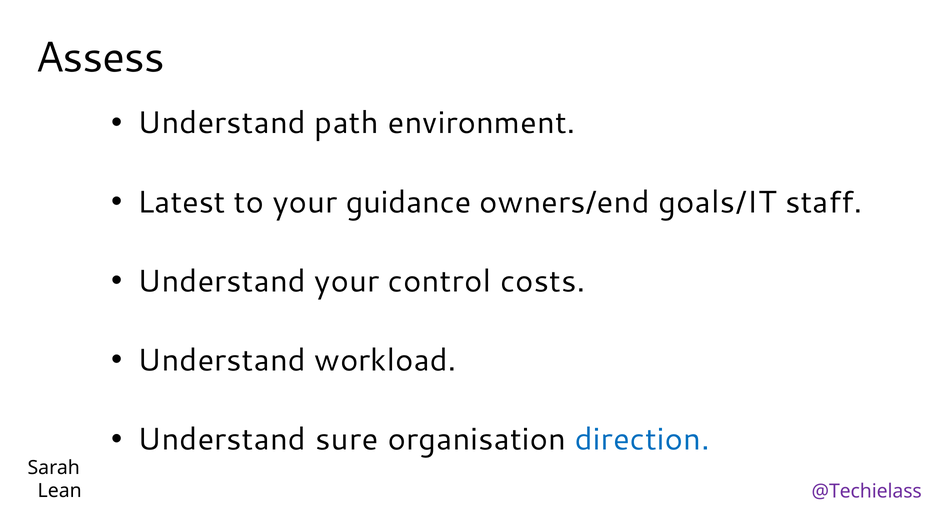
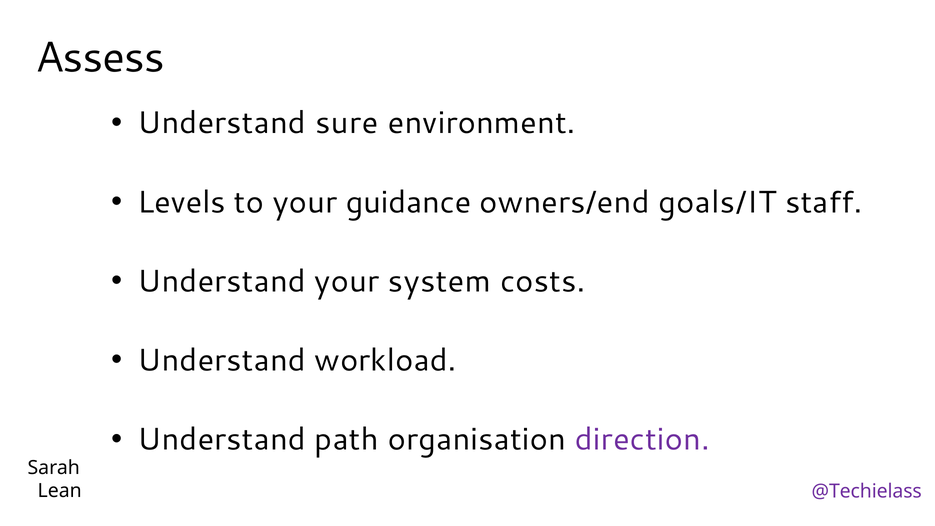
path: path -> sure
Latest: Latest -> Levels
control: control -> system
sure: sure -> path
direction colour: blue -> purple
